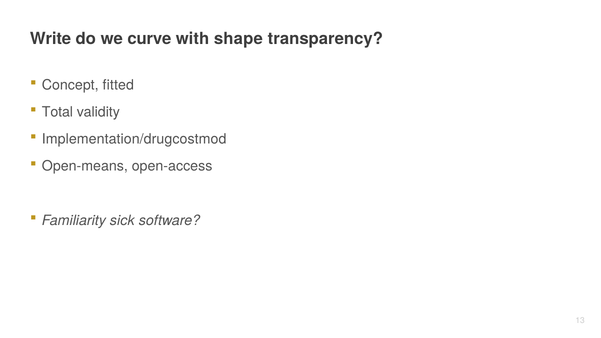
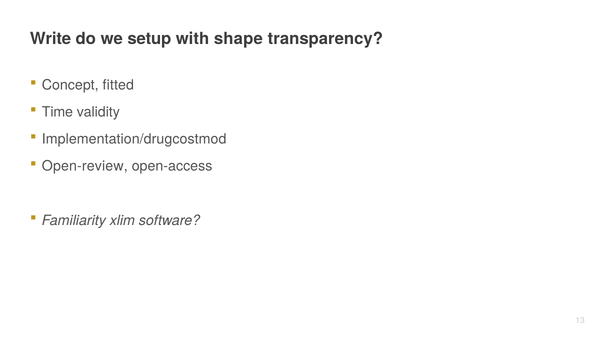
curve: curve -> setup
Total: Total -> Time
Open-means: Open-means -> Open-review
sick: sick -> xlim
